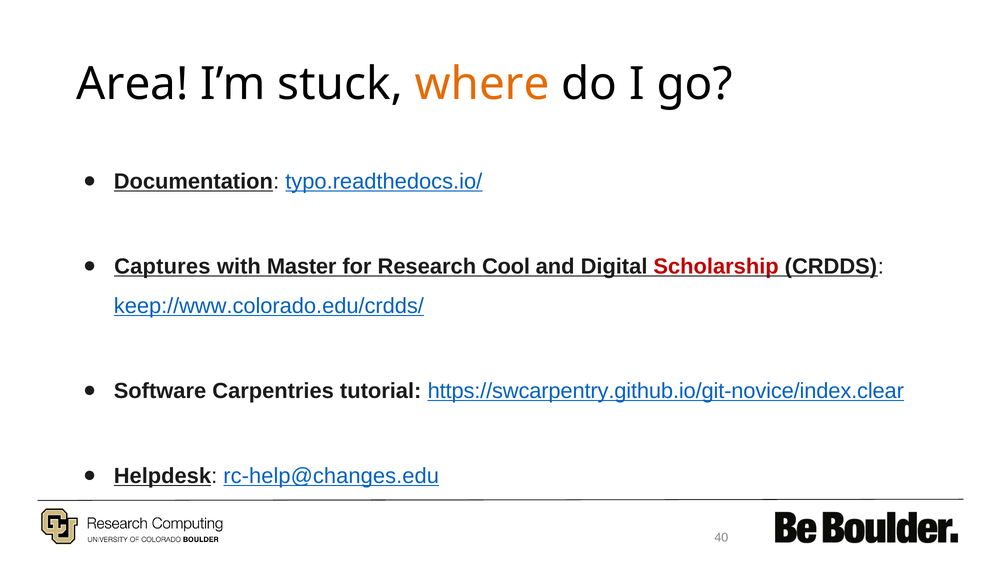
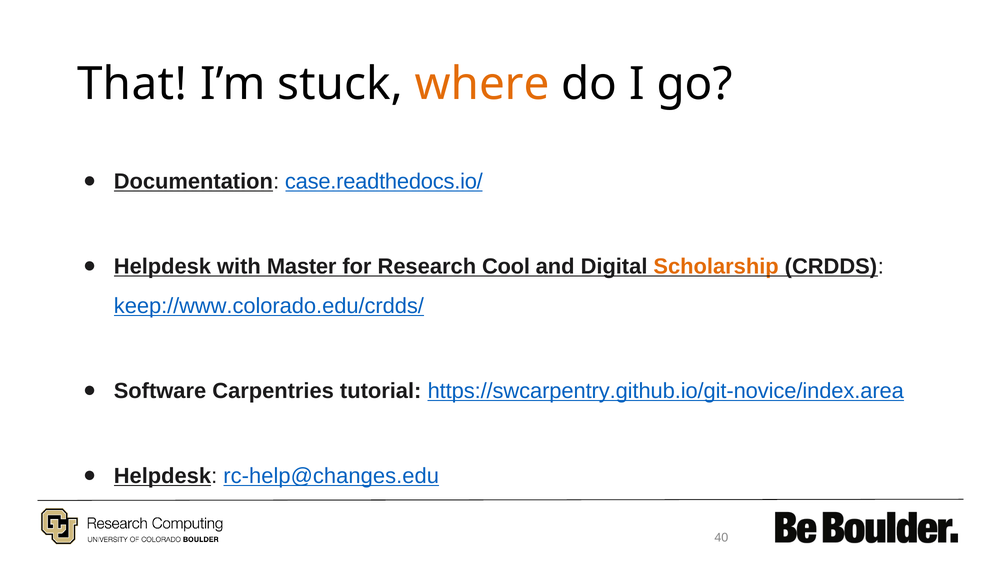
Area: Area -> That
typo.readthedocs.io/: typo.readthedocs.io/ -> case.readthedocs.io/
Captures at (162, 266): Captures -> Helpdesk
Scholarship colour: red -> orange
https://swcarpentry.github.io/git-novice/index.clear: https://swcarpentry.github.io/git-novice/index.clear -> https://swcarpentry.github.io/git-novice/index.area
